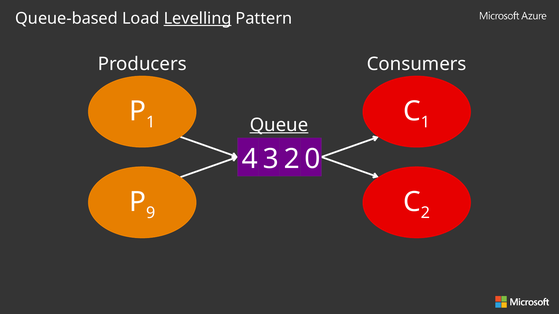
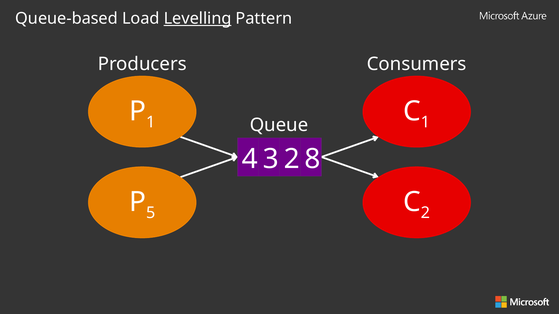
Queue underline: present -> none
0: 0 -> 8
9: 9 -> 5
